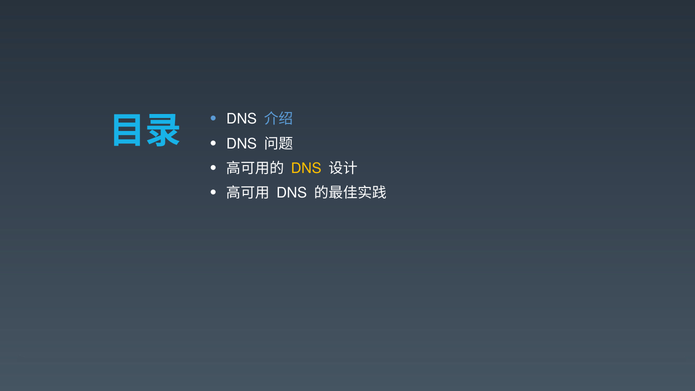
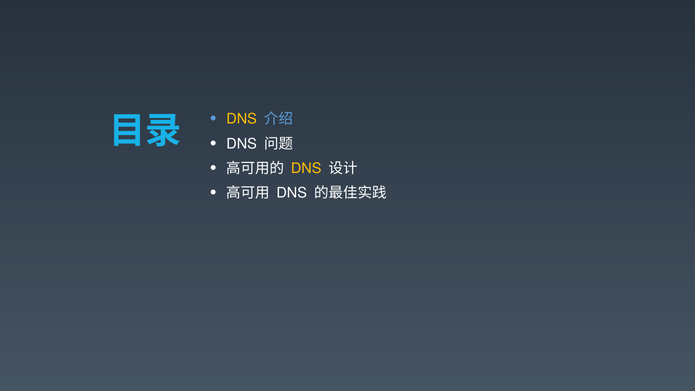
DNS at (242, 119) colour: white -> yellow
